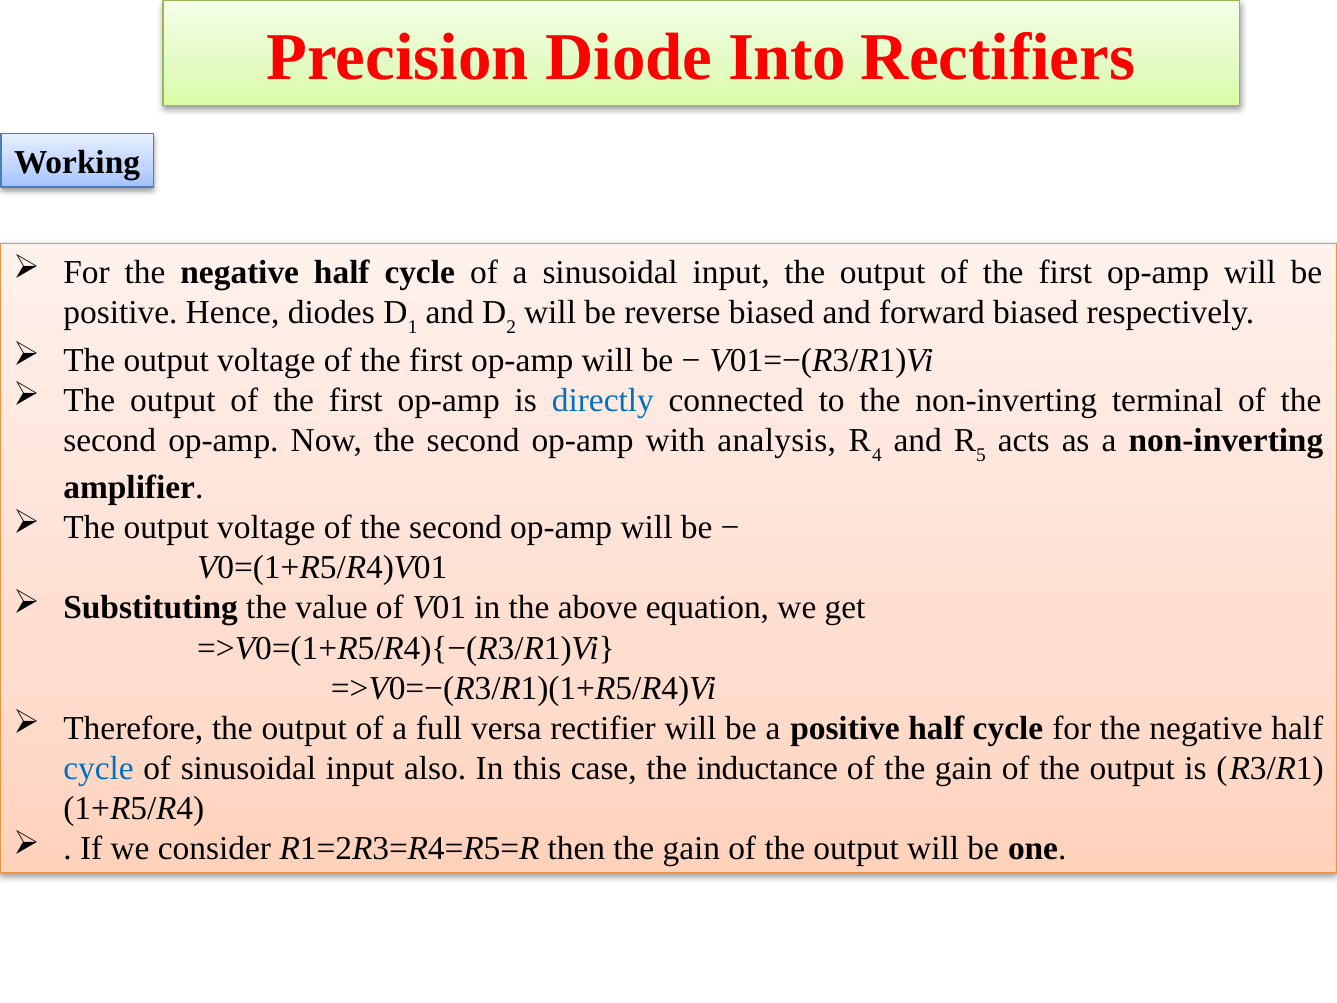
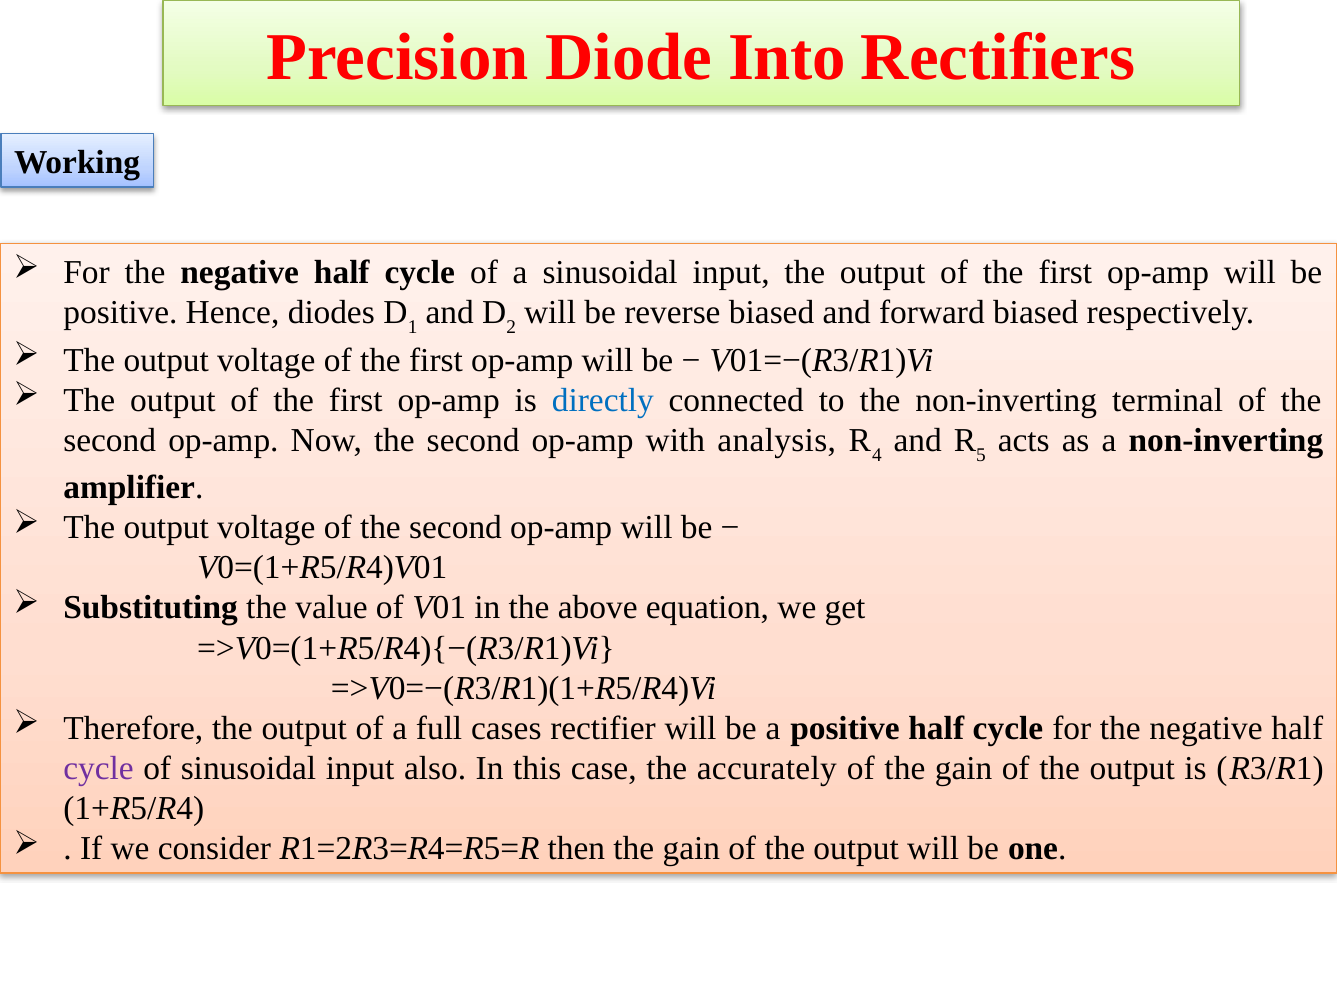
versa: versa -> cases
cycle at (99, 768) colour: blue -> purple
inductance: inductance -> accurately
